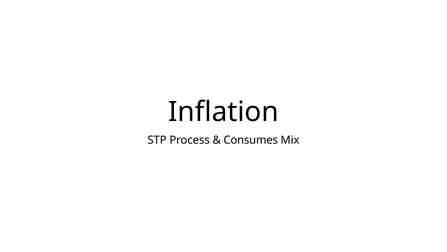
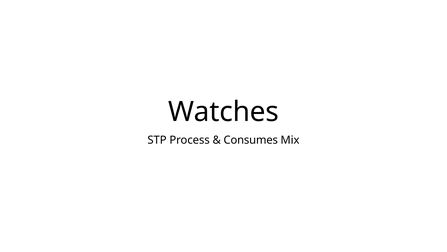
Inflation: Inflation -> Watches
